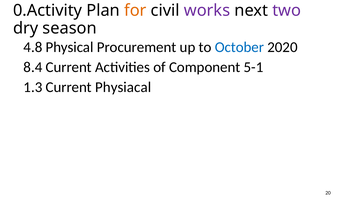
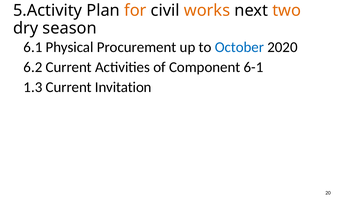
0.Activity: 0.Activity -> 5.Activity
works colour: purple -> orange
two colour: purple -> orange
4.8: 4.8 -> 6.1
8.4: 8.4 -> 6.2
5-1: 5-1 -> 6-1
Physiacal: Physiacal -> Invitation
